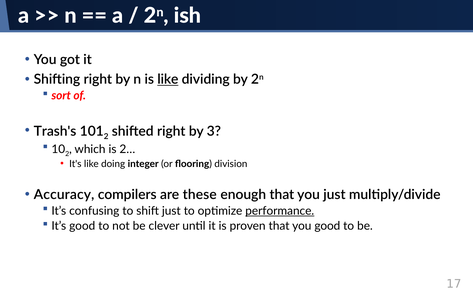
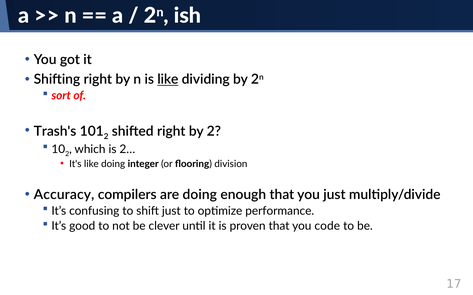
by 3: 3 -> 2
are these: these -> doing
performance underline: present -> none
you good: good -> code
